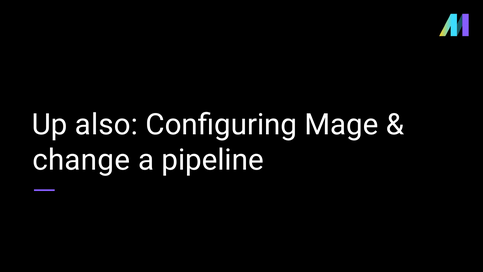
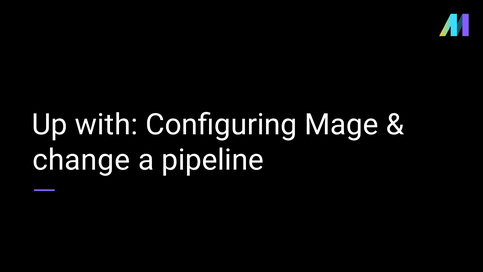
also: also -> with
